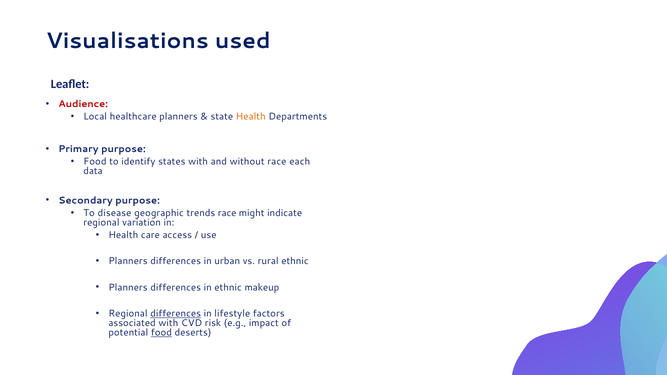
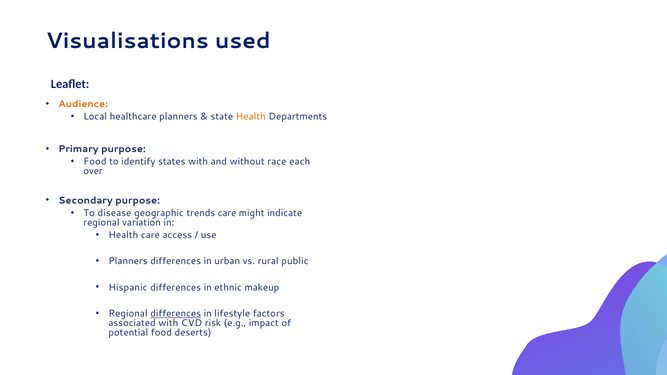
Audience colour: red -> orange
data: data -> over
trends race: race -> care
rural ethnic: ethnic -> public
Planners at (128, 287): Planners -> Hispanic
food at (161, 333) underline: present -> none
